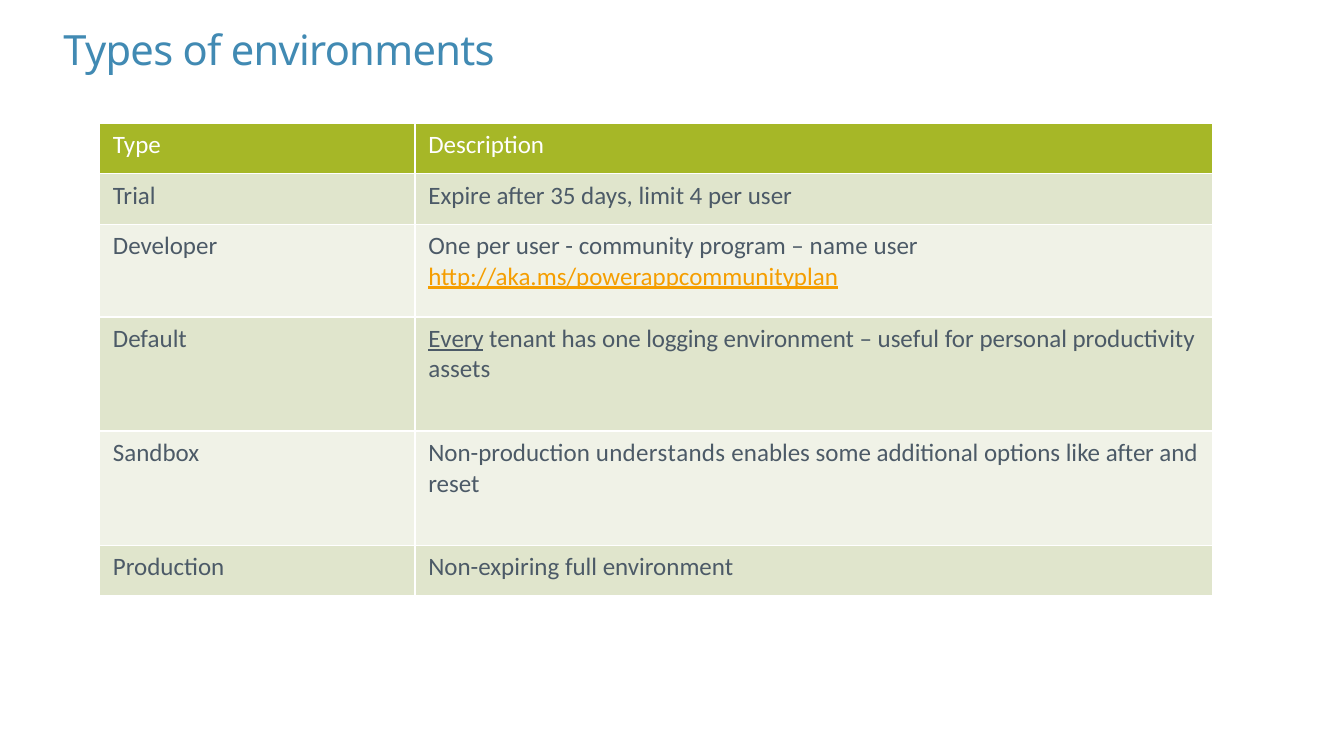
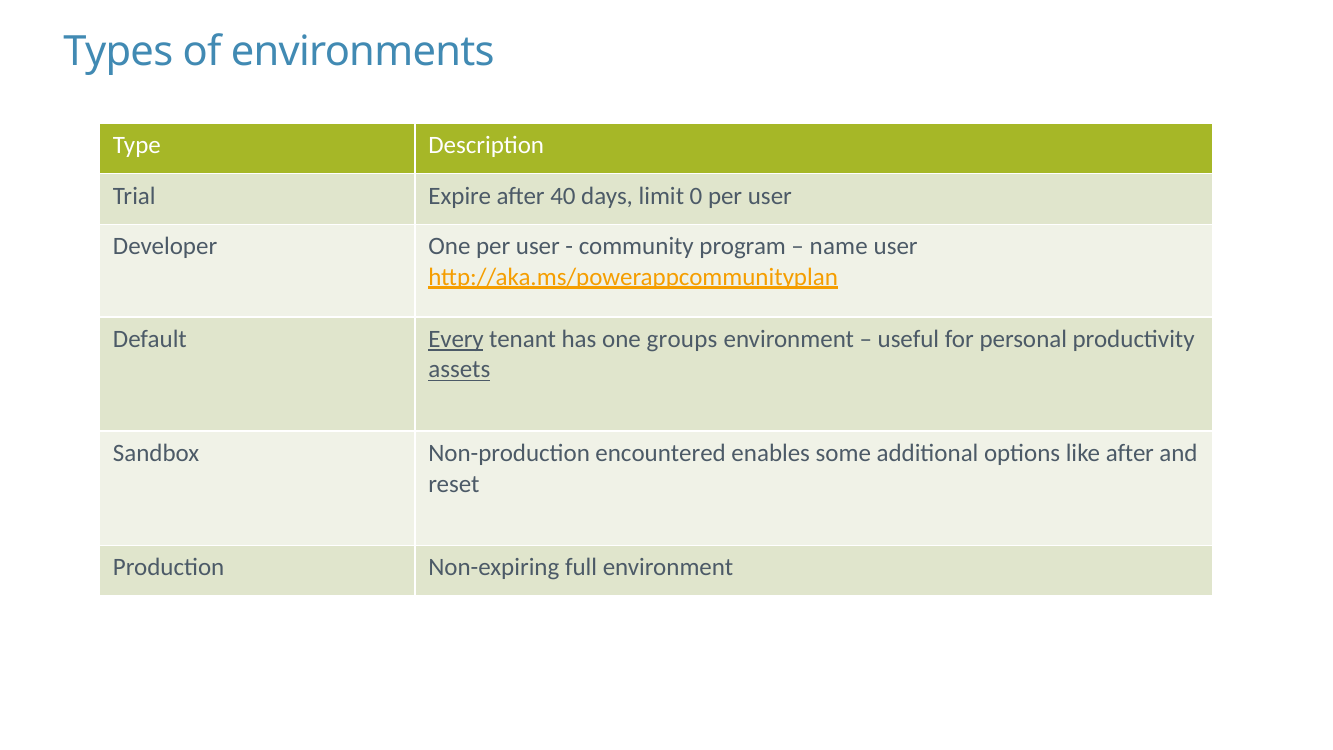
35: 35 -> 40
4: 4 -> 0
logging: logging -> groups
assets underline: none -> present
understands: understands -> encountered
